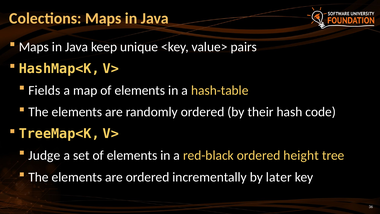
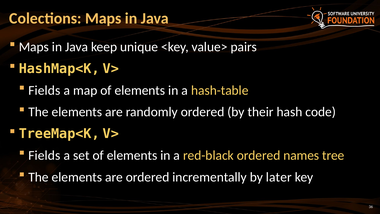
Judge at (44, 155): Judge -> Fields
height: height -> names
